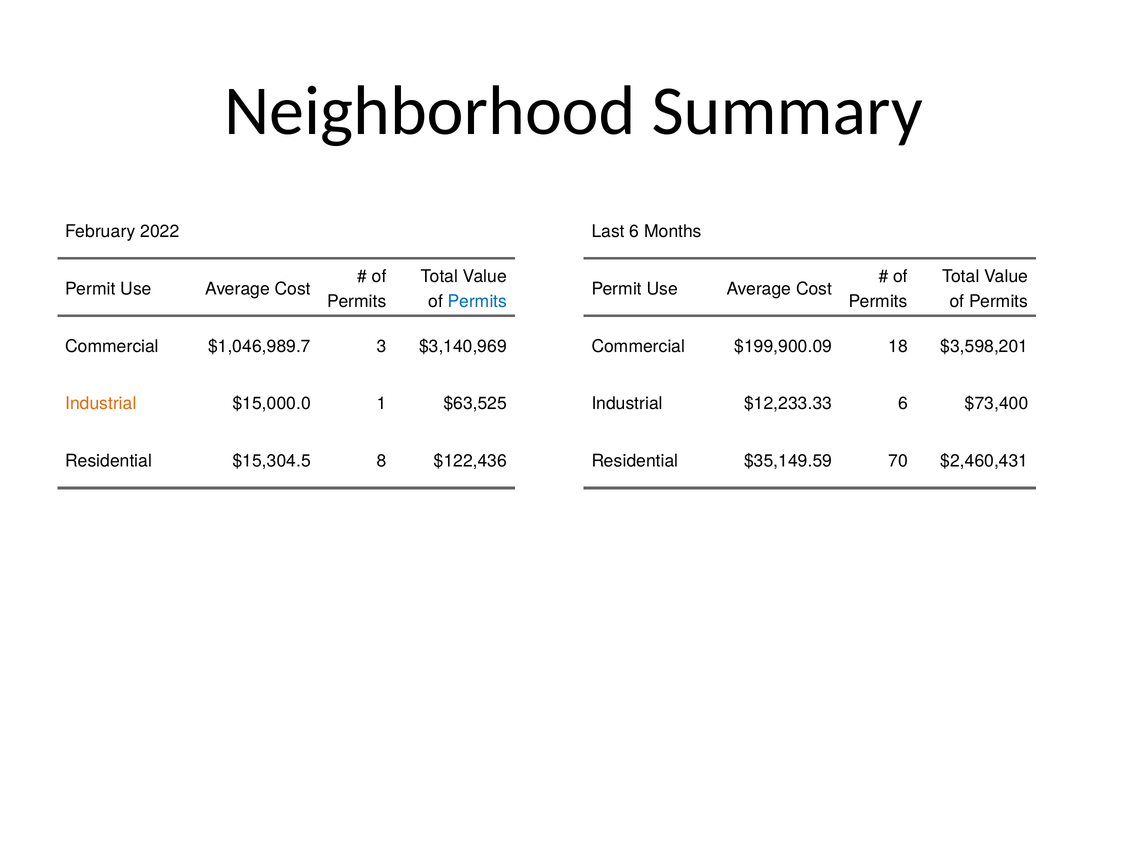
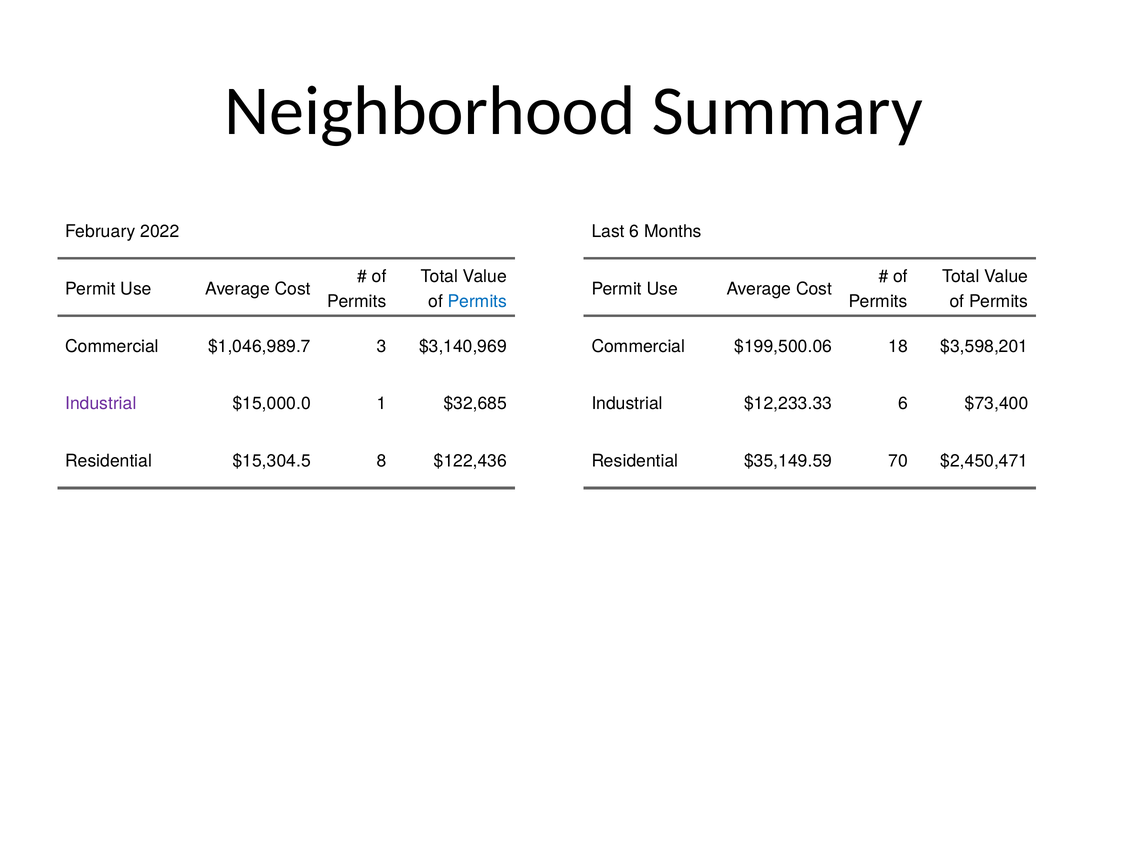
$199,900.09: $199,900.09 -> $199,500.06
Industrial at (101, 404) colour: orange -> purple
$63,525: $63,525 -> $32,685
$2,460,431: $2,460,431 -> $2,450,471
